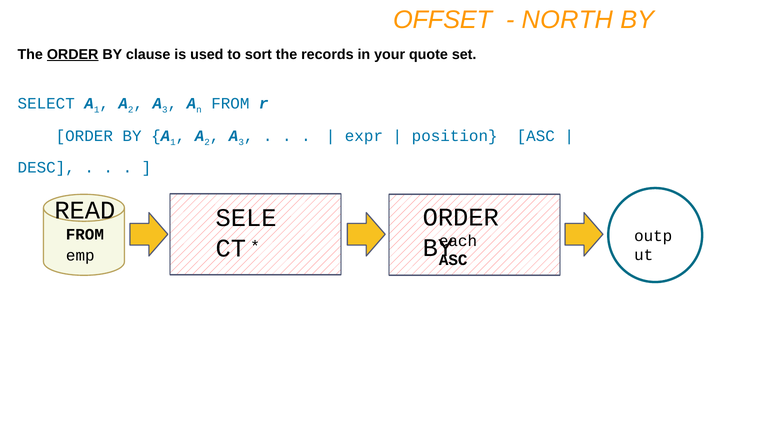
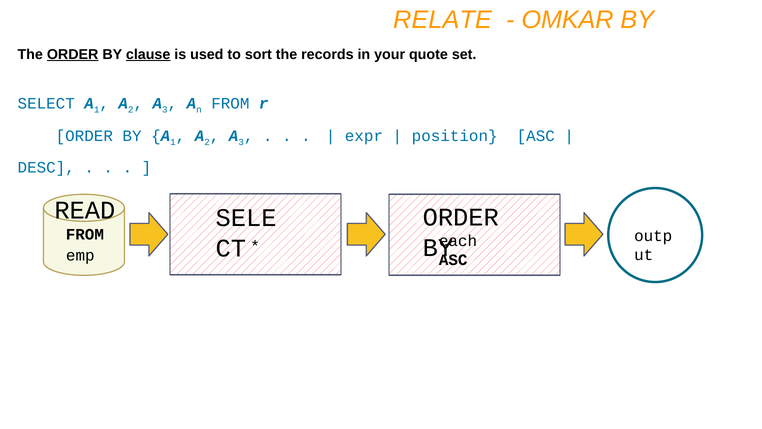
OFFSET: OFFSET -> RELATE
NORTH: NORTH -> OMKAR
clause underline: none -> present
